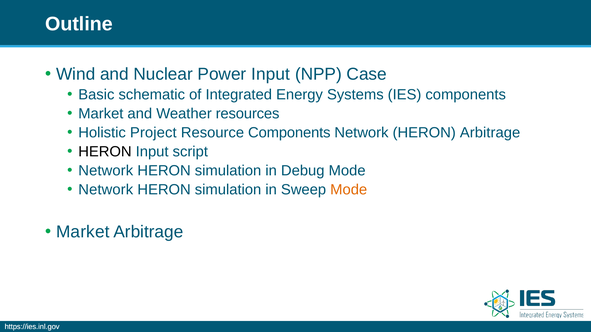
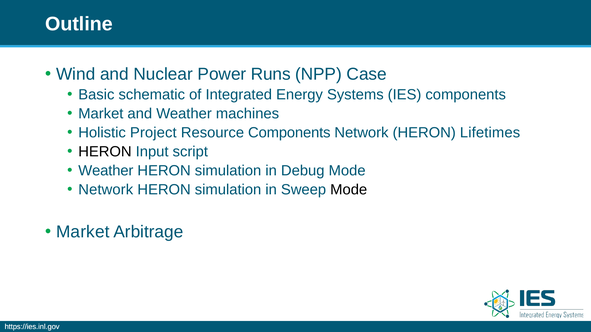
Power Input: Input -> Runs
resources: resources -> machines
HERON Arbitrage: Arbitrage -> Lifetimes
Network at (106, 171): Network -> Weather
Mode at (349, 190) colour: orange -> black
